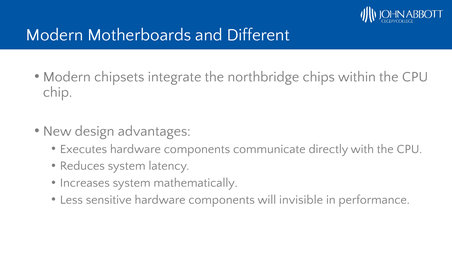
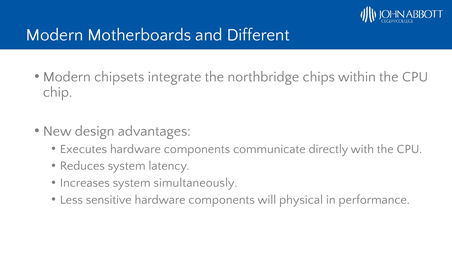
mathematically: mathematically -> simultaneously
invisible: invisible -> physical
